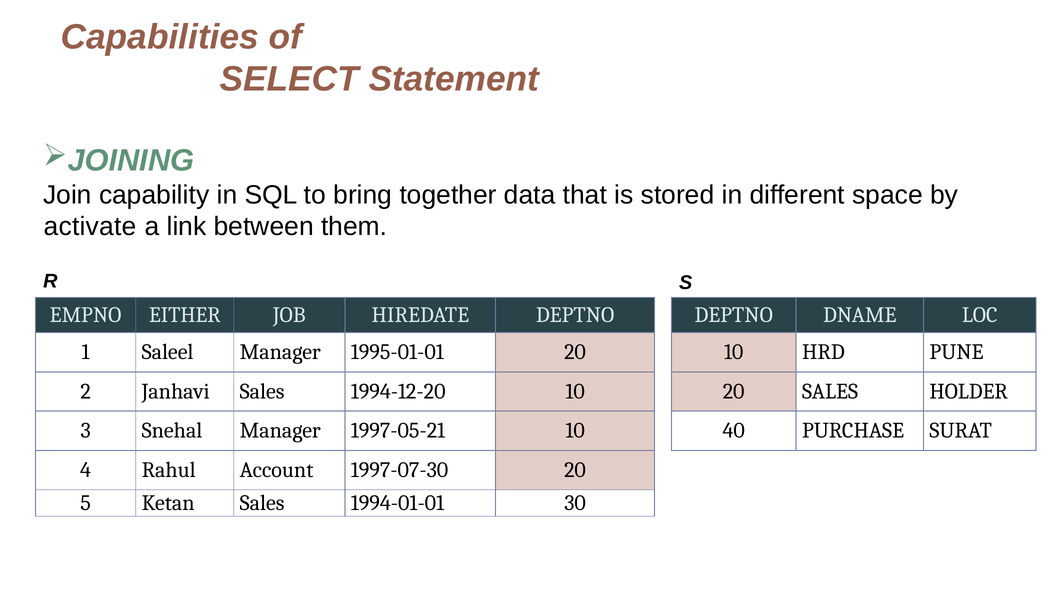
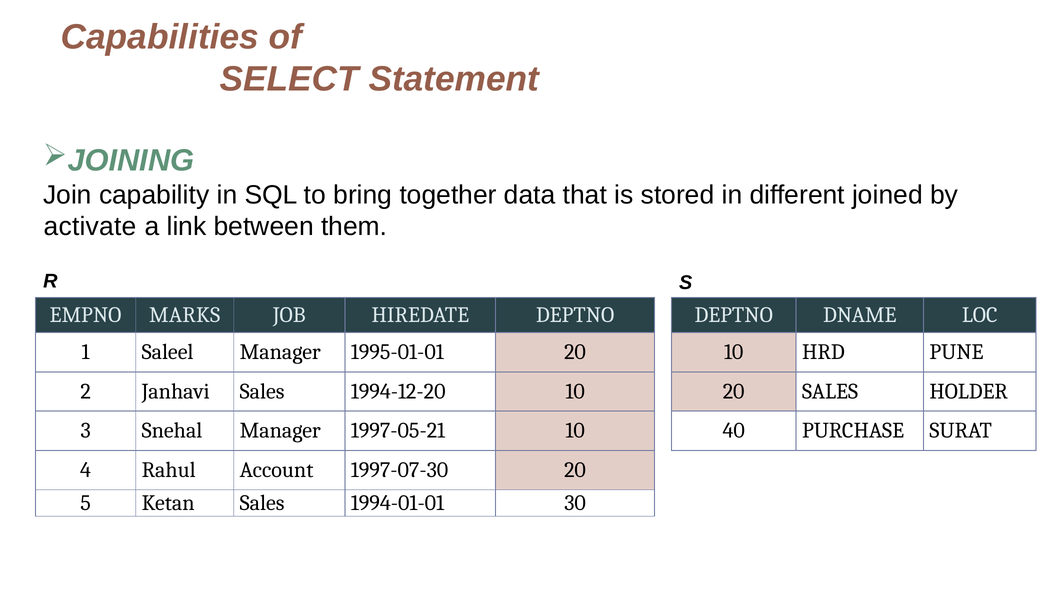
space: space -> joined
EITHER: EITHER -> MARKS
